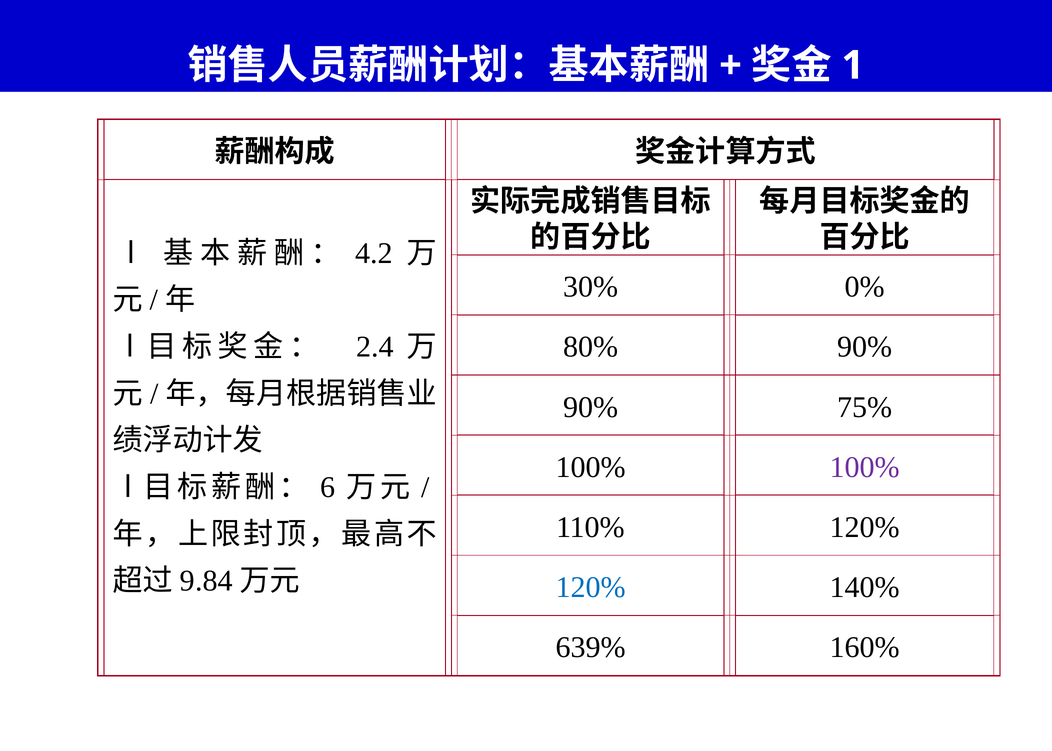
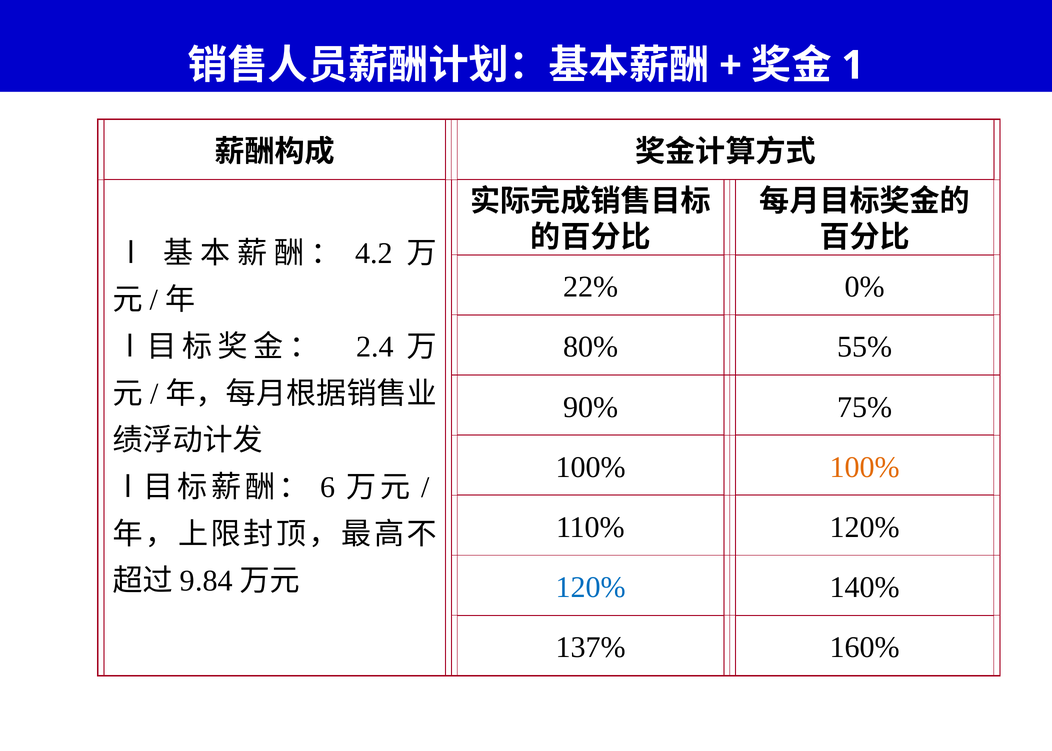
30%: 30% -> 22%
80% 90%: 90% -> 55%
100% at (865, 467) colour: purple -> orange
639%: 639% -> 137%
